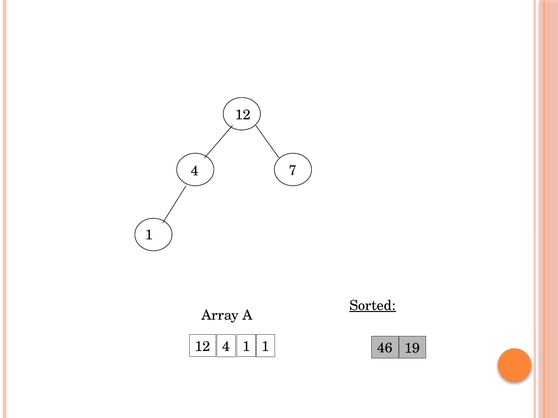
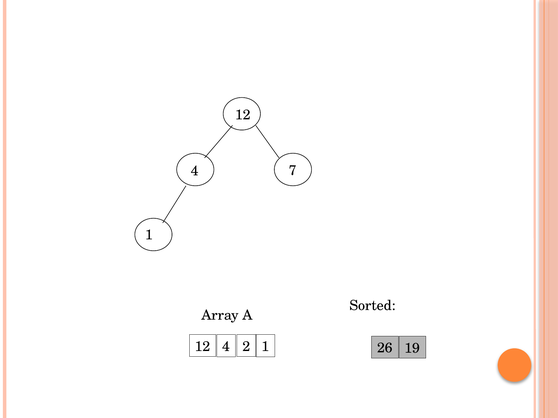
Sorted underline: present -> none
46: 46 -> 26
1 at (246, 347): 1 -> 2
